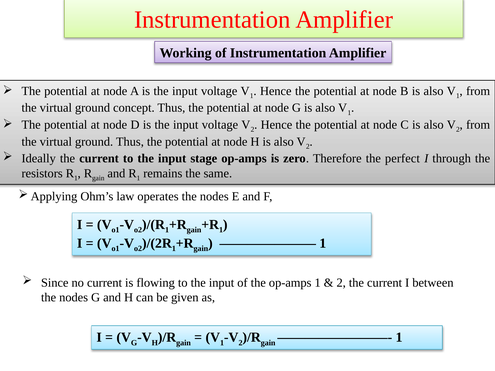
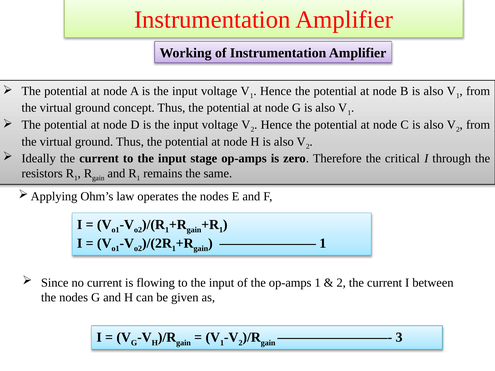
perfect: perfect -> critical
1 at (399, 338): 1 -> 3
